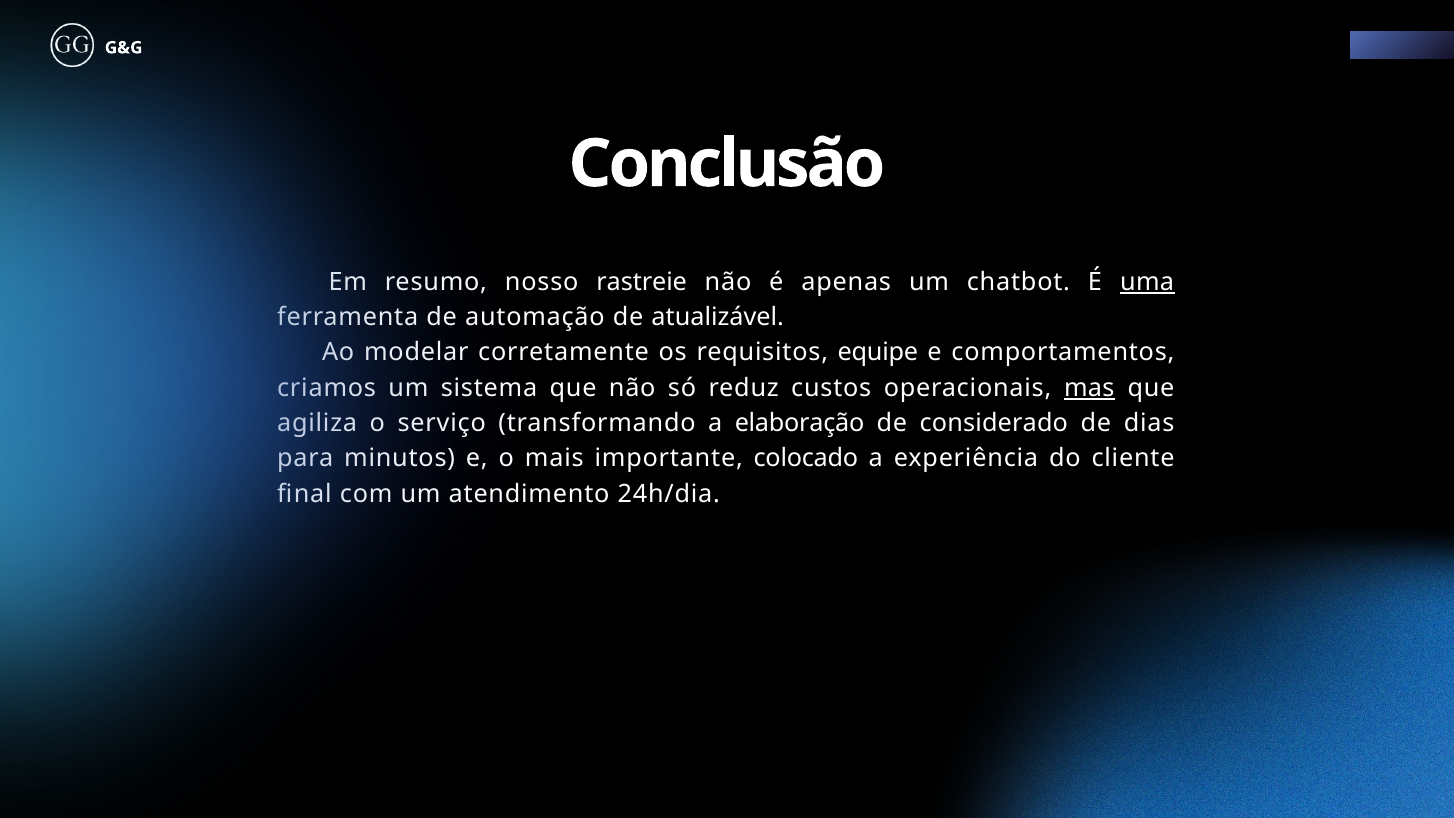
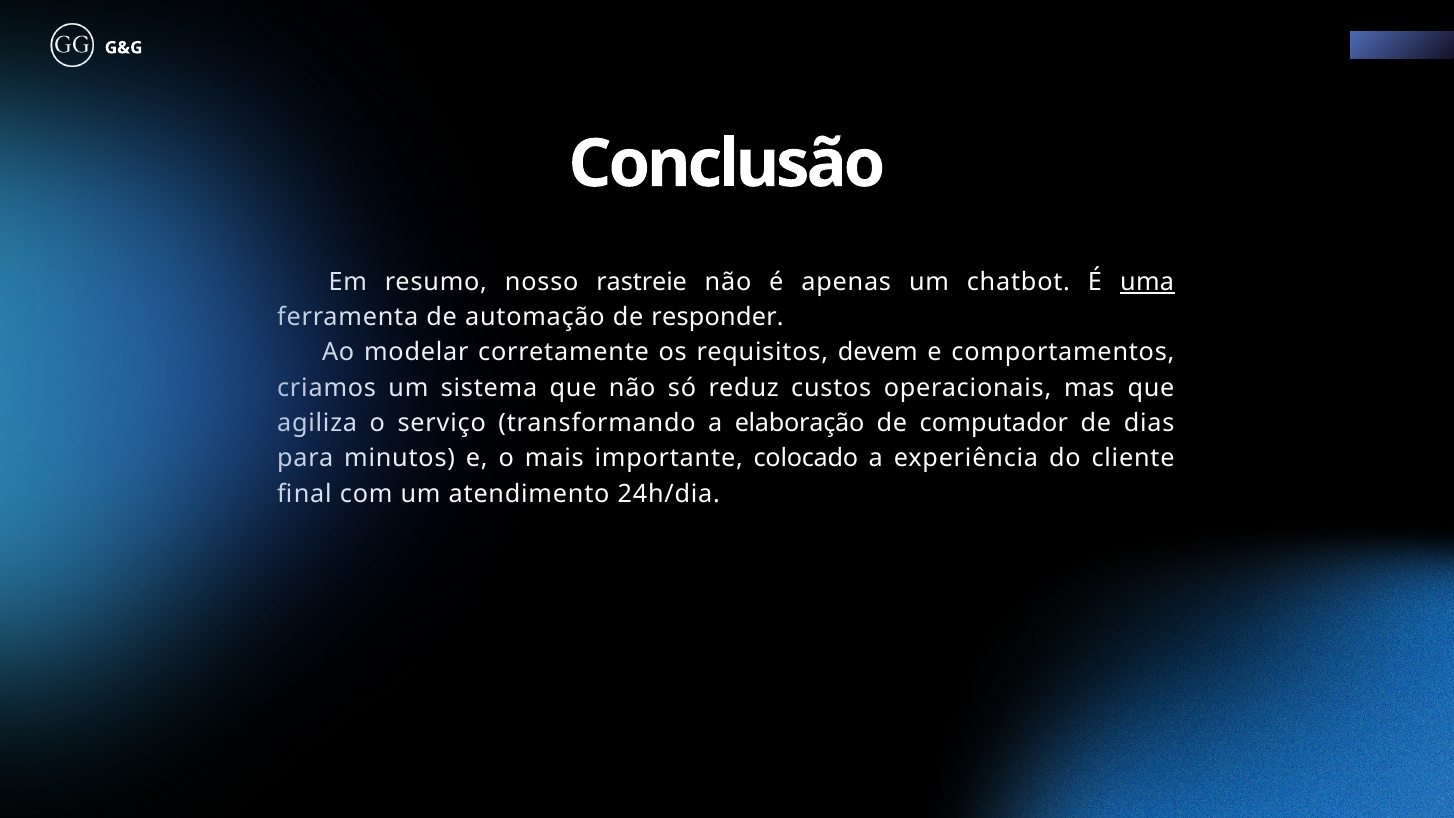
atualizável: atualizável -> responder
equipe: equipe -> devem
mas underline: present -> none
considerado: considerado -> computador
